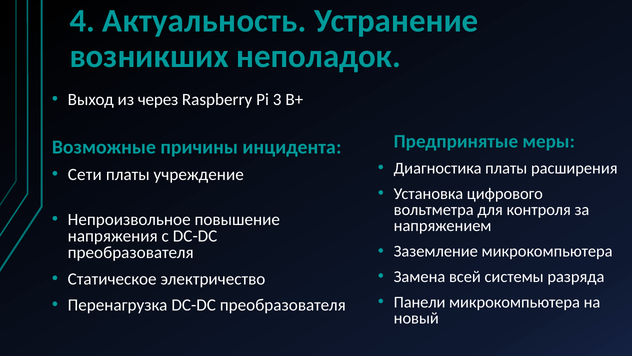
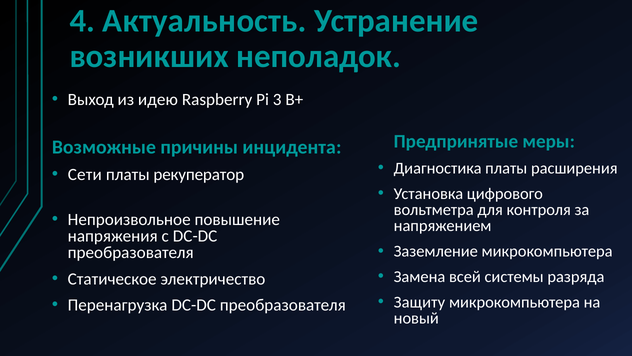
через: через -> идею
учреждение: учреждение -> рекуператор
Панели: Панели -> Защиту
